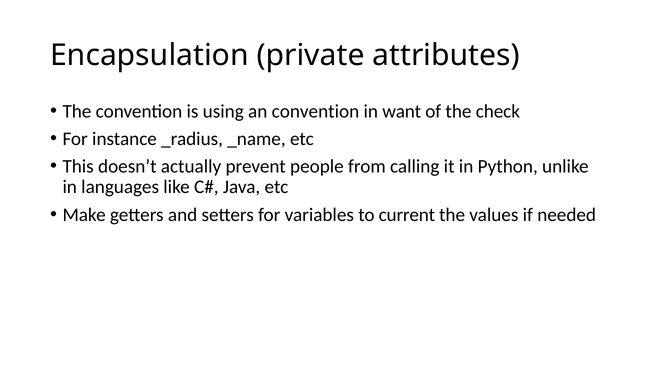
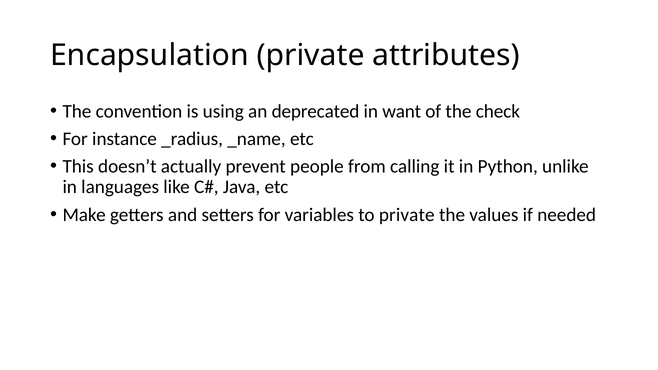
an convention: convention -> deprecated
to current: current -> private
